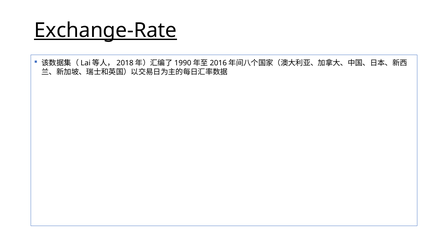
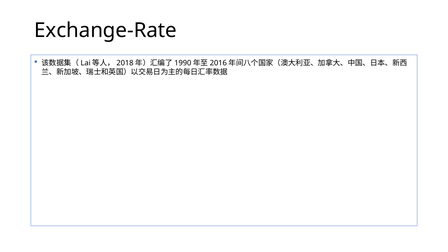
Exchange-Rate underline: present -> none
